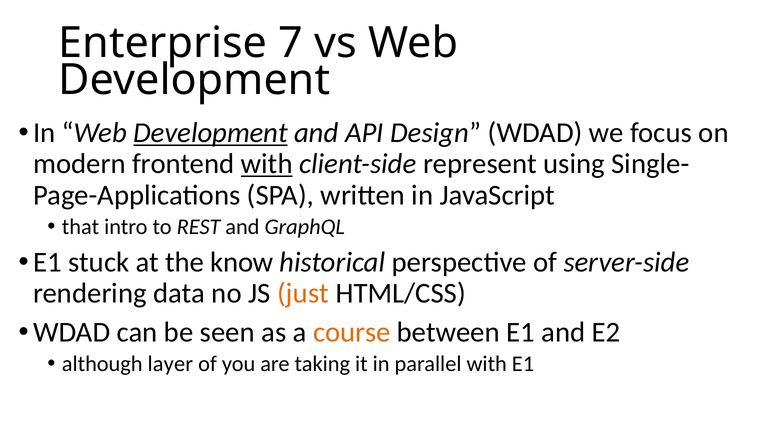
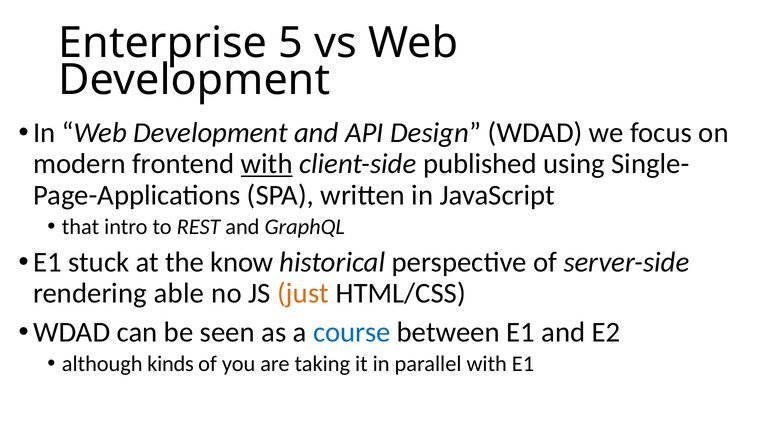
7: 7 -> 5
Development at (211, 133) underline: present -> none
represent: represent -> published
data: data -> able
course colour: orange -> blue
layer: layer -> kinds
